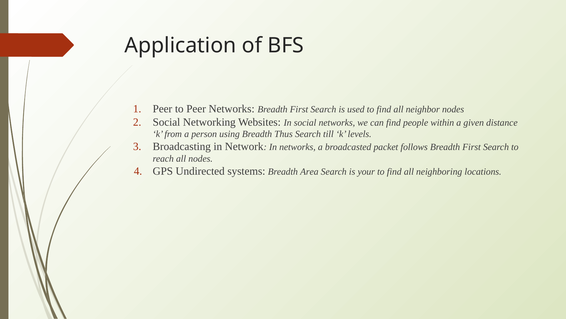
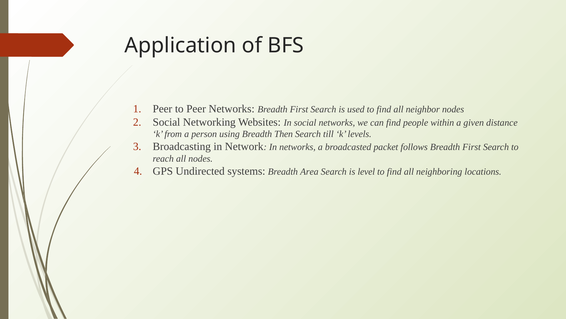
Thus: Thus -> Then
your: your -> level
